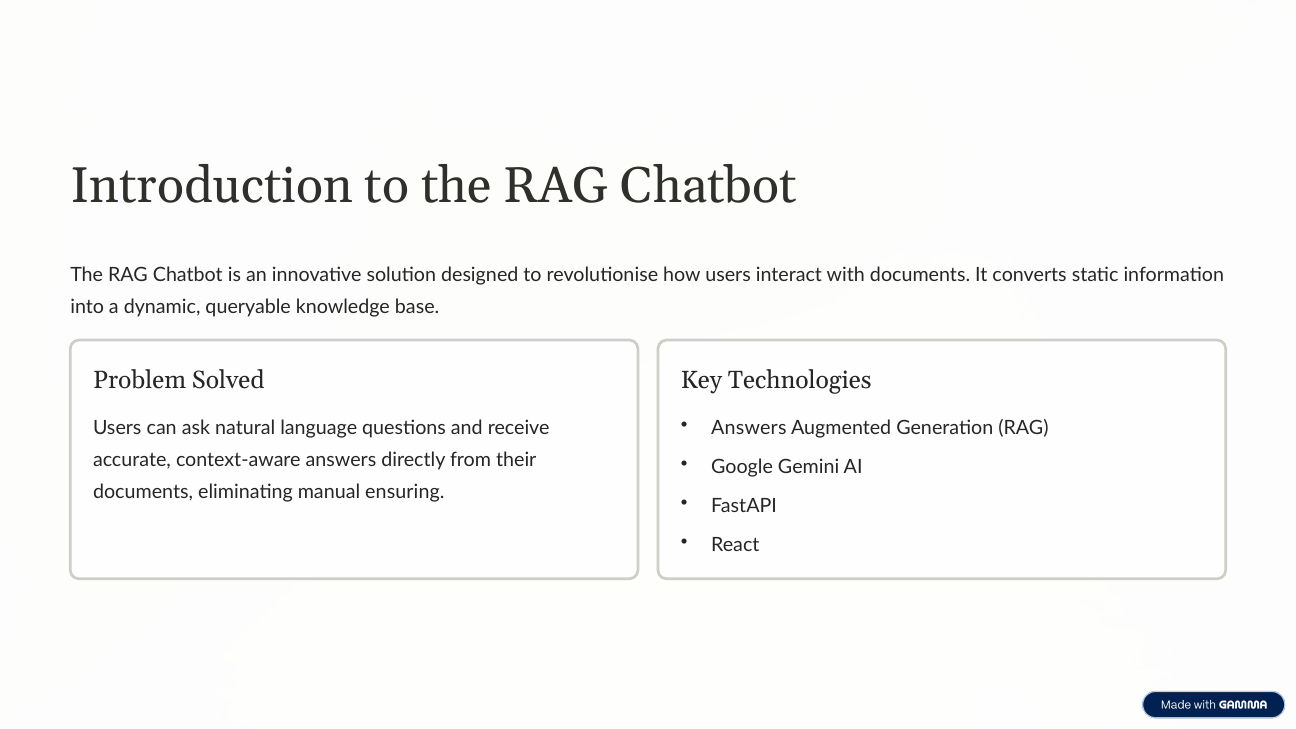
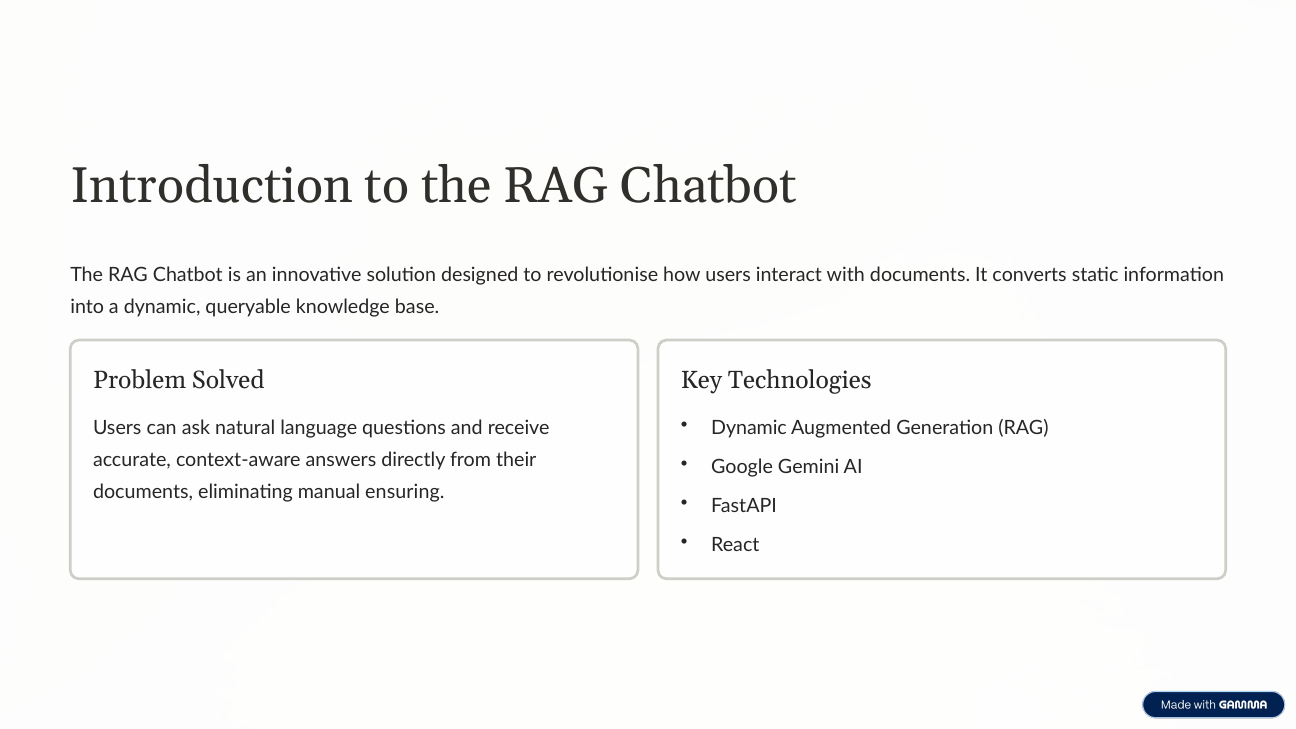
Answers at (749, 428): Answers -> Dynamic
